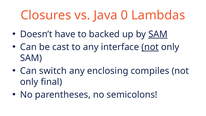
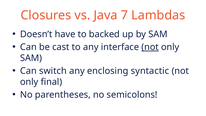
0: 0 -> 7
SAM at (158, 34) underline: present -> none
compiles: compiles -> syntactic
